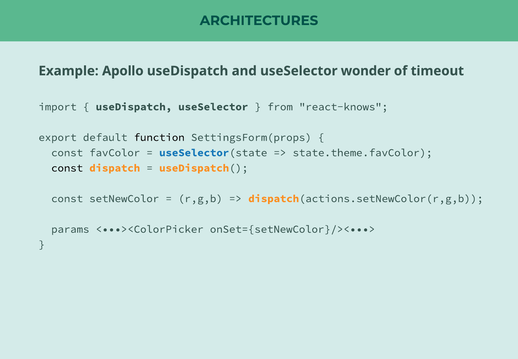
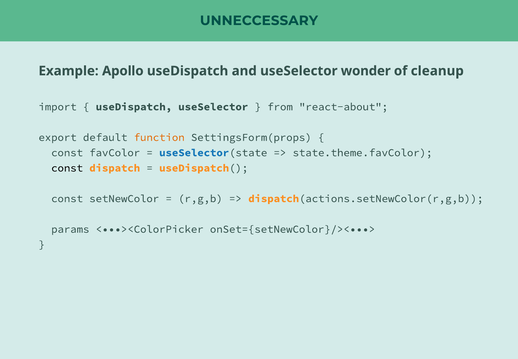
ARCHITECTURES: ARCHITECTURES -> UNNECCESSARY
timeout: timeout -> cleanup
react-knows: react-knows -> react-about
function colour: black -> orange
